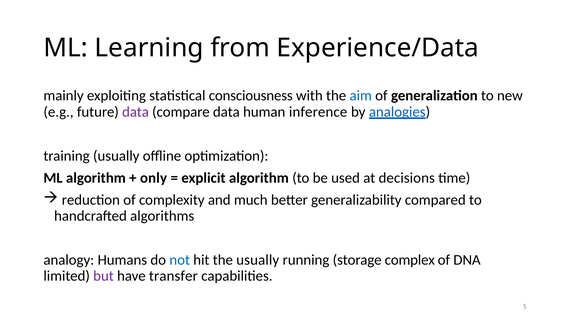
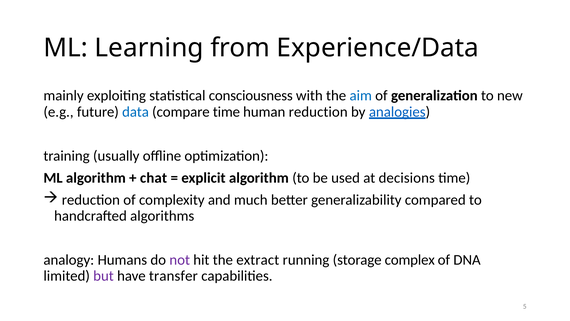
data at (136, 112) colour: purple -> blue
compare data: data -> time
human inference: inference -> reduction
only: only -> chat
not colour: blue -> purple
the usually: usually -> extract
